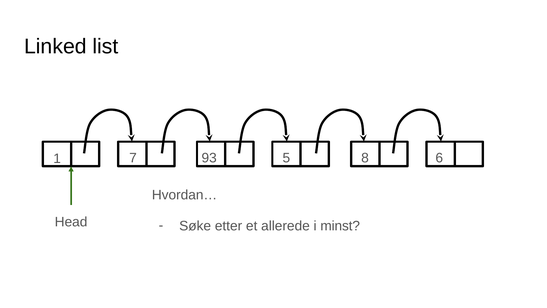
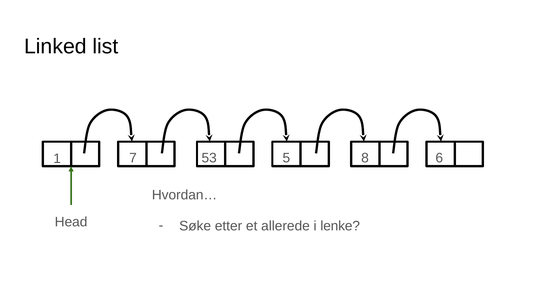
93: 93 -> 53
minst: minst -> lenke
